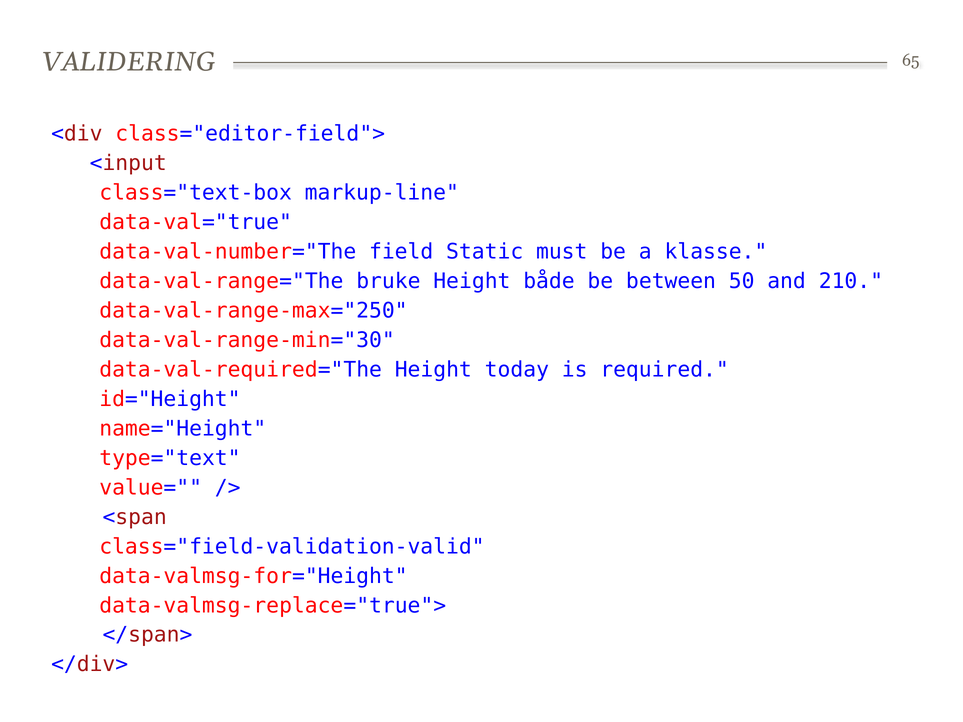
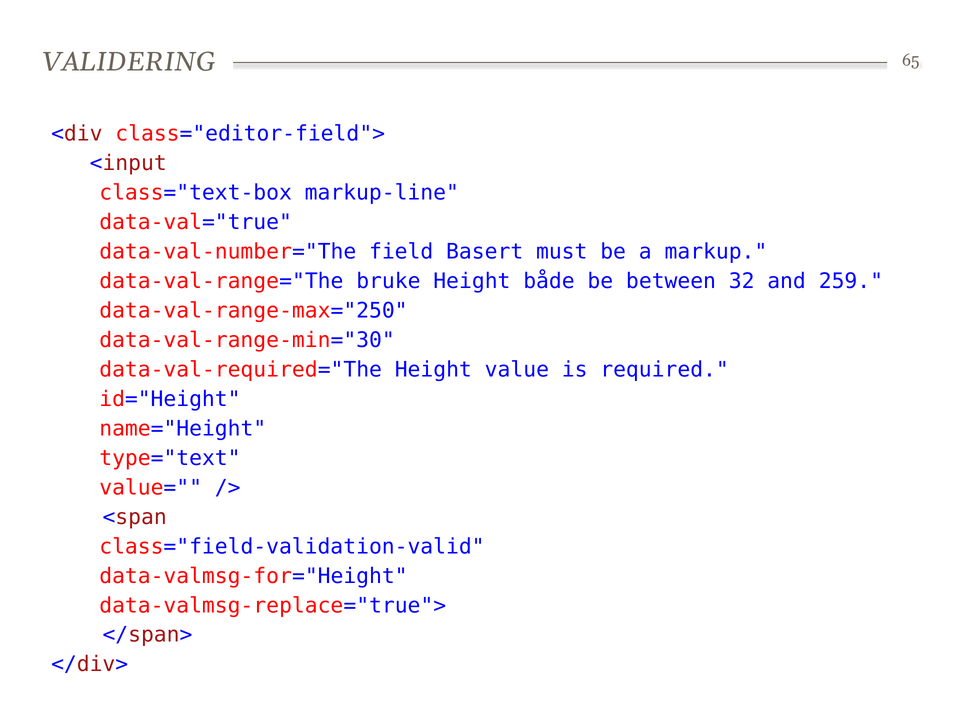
Static: Static -> Basert
klasse: klasse -> markup
50: 50 -> 32
210: 210 -> 259
today: today -> value
